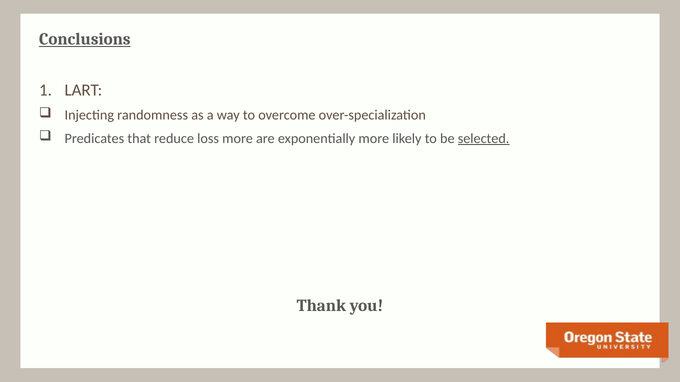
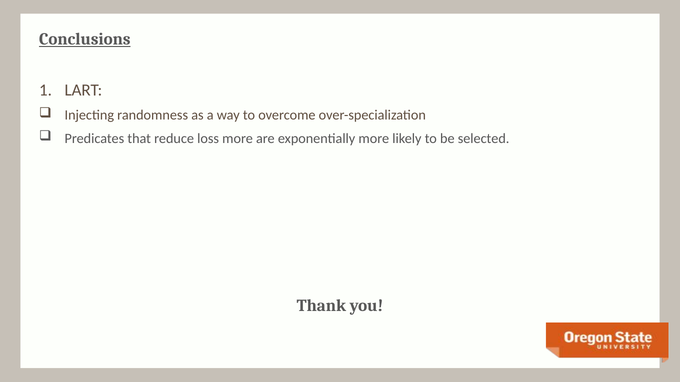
selected underline: present -> none
